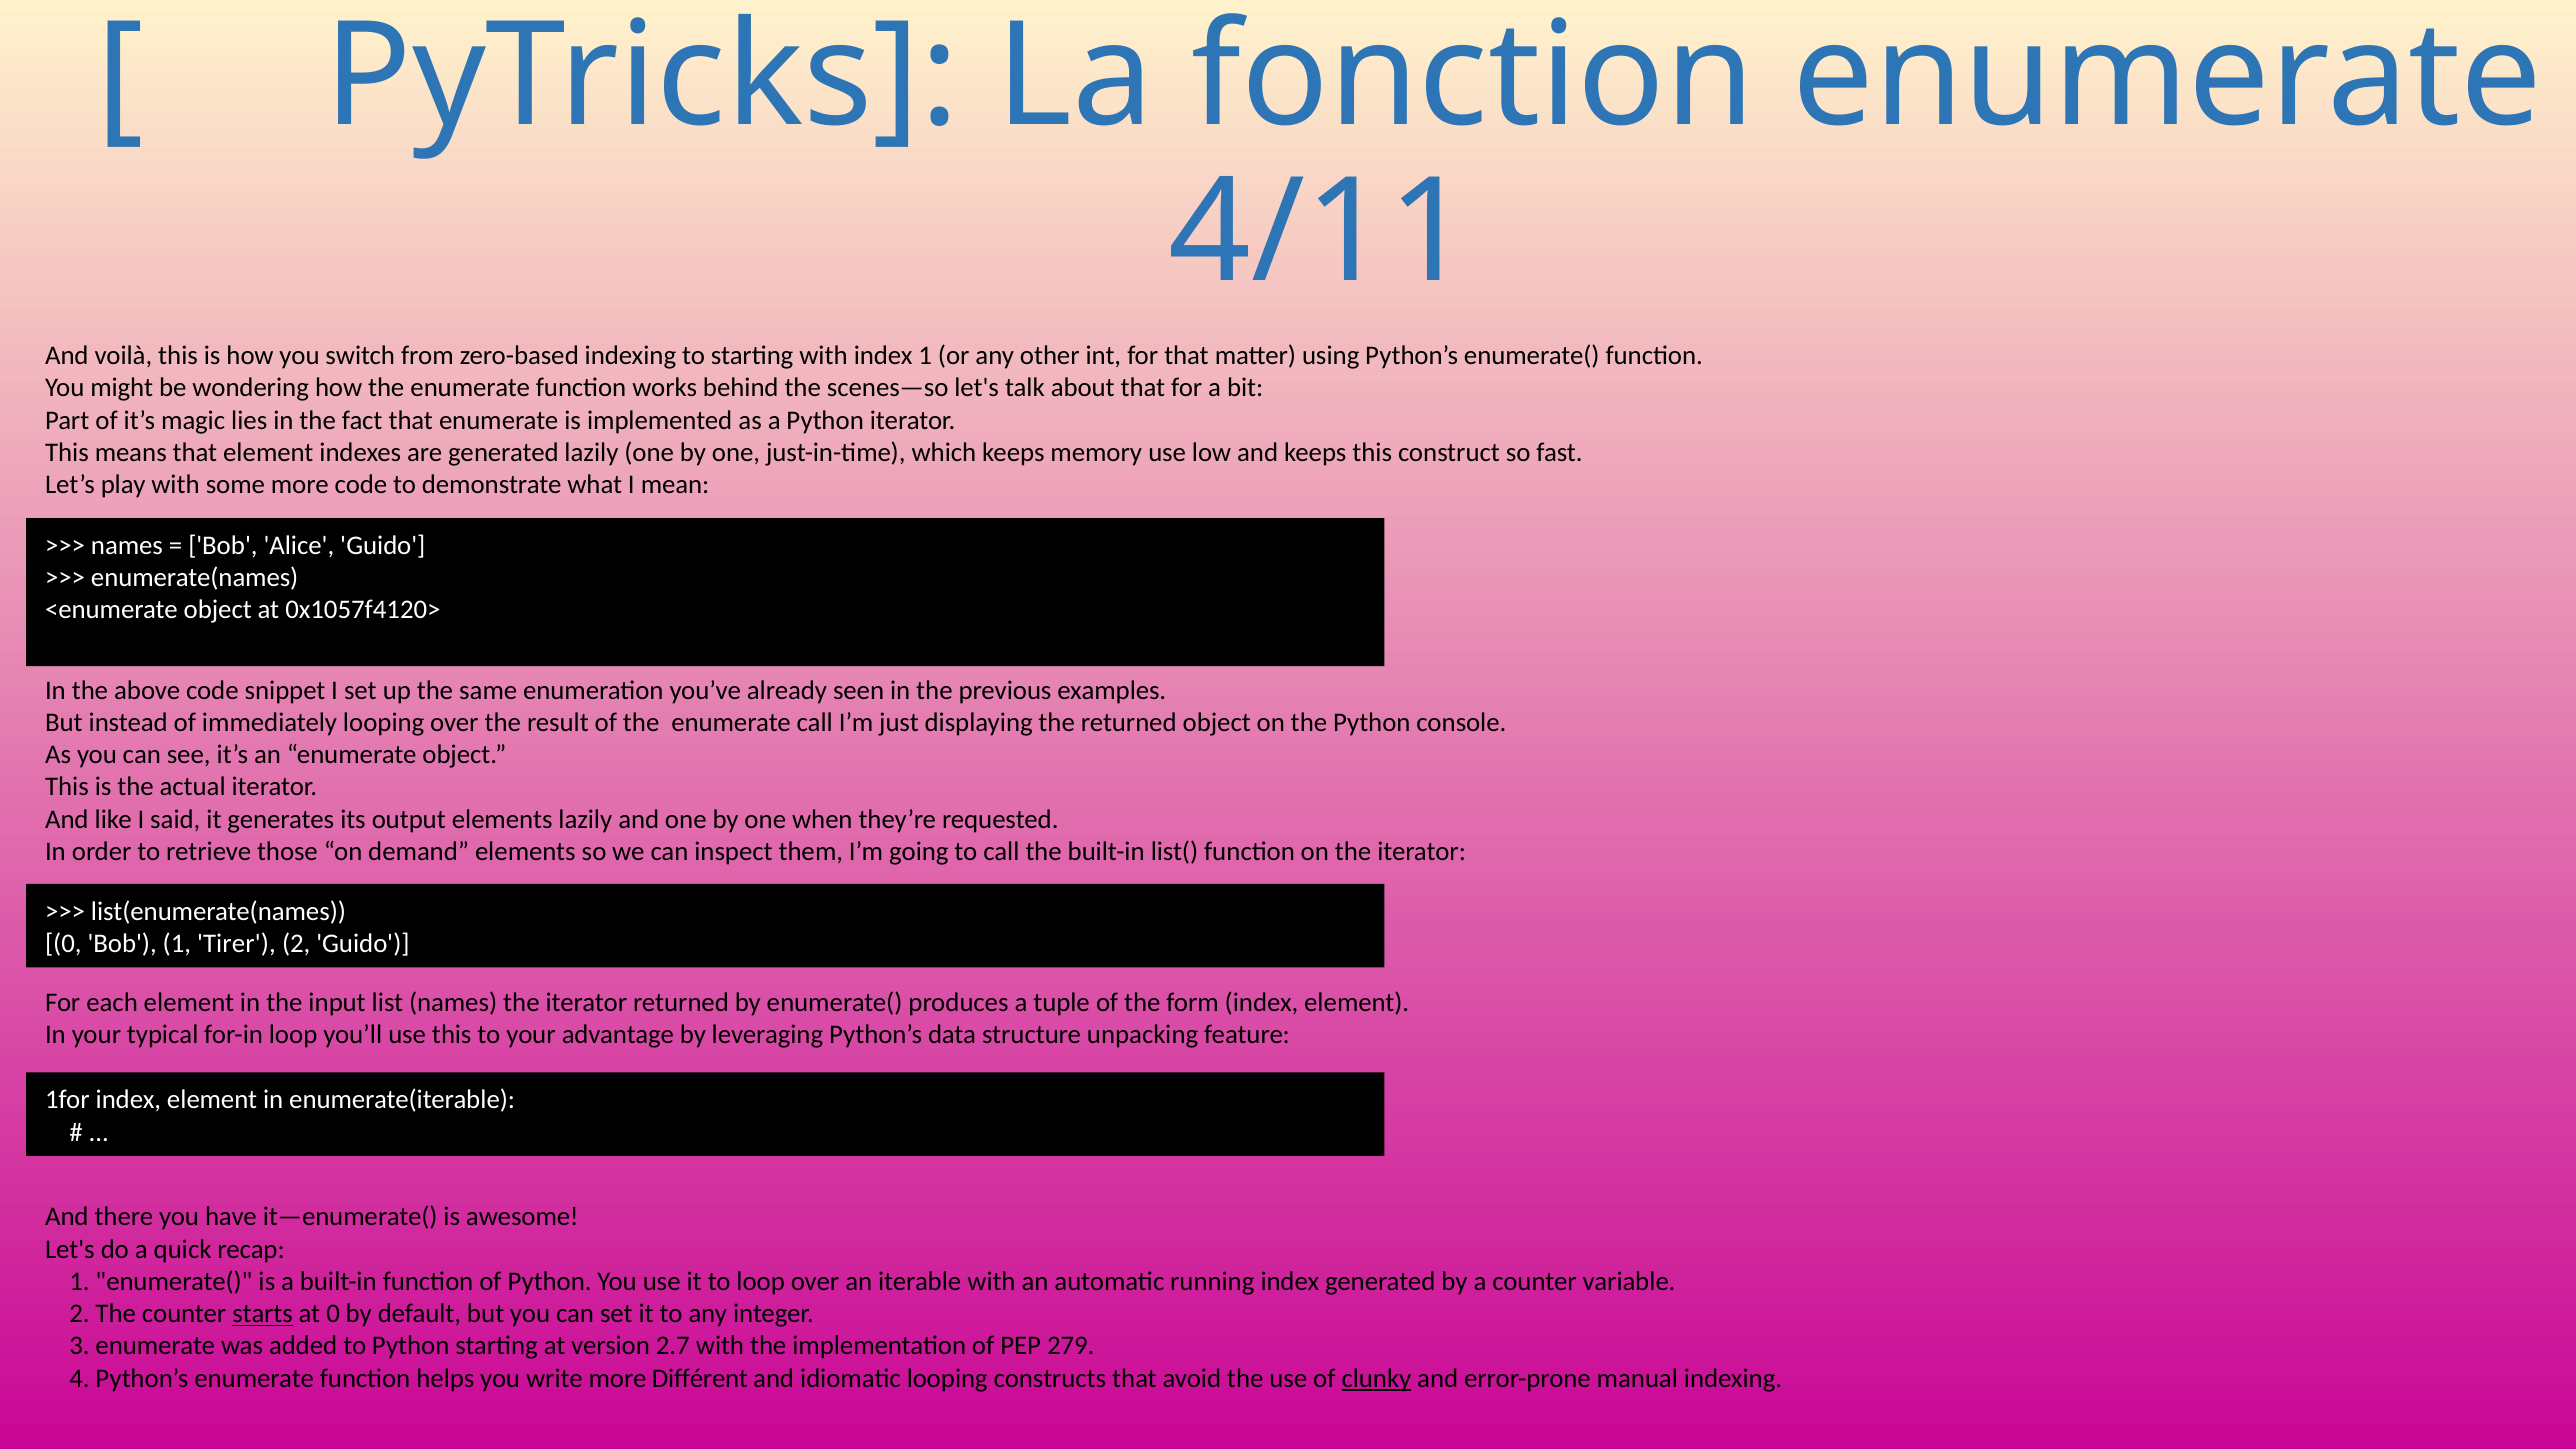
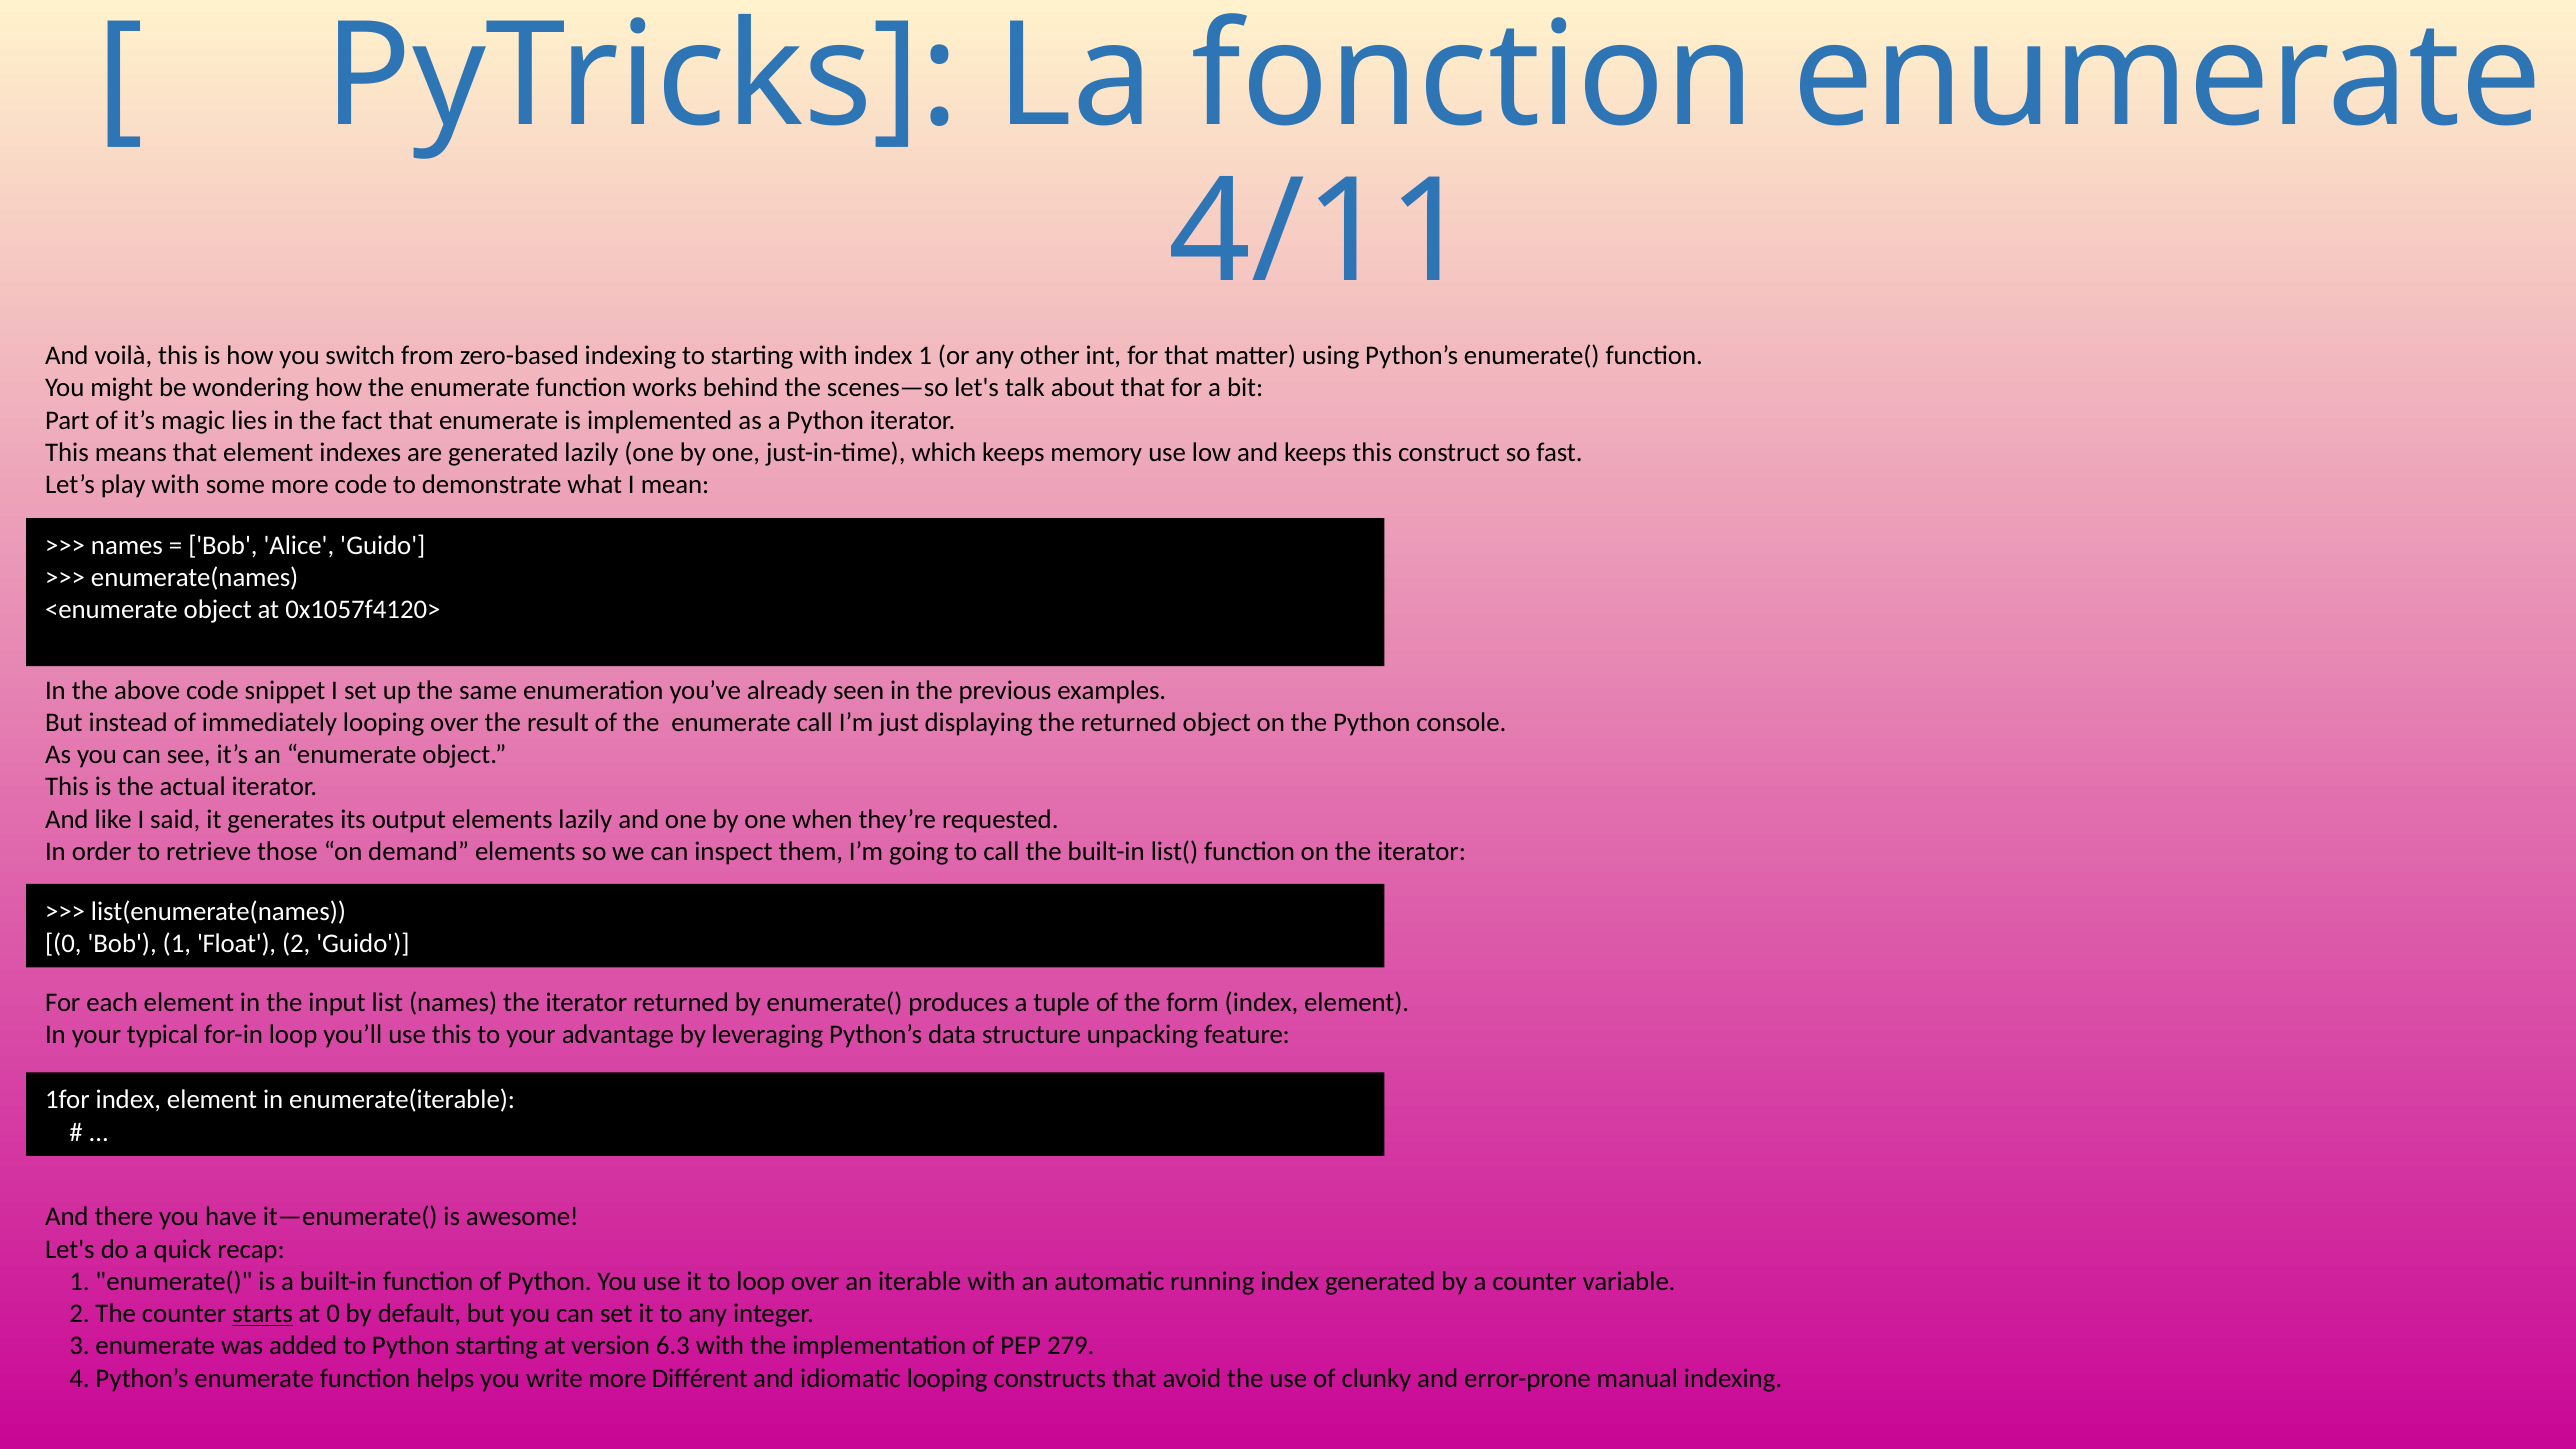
Tirer: Tirer -> Float
2.7: 2.7 -> 6.3
clunky underline: present -> none
